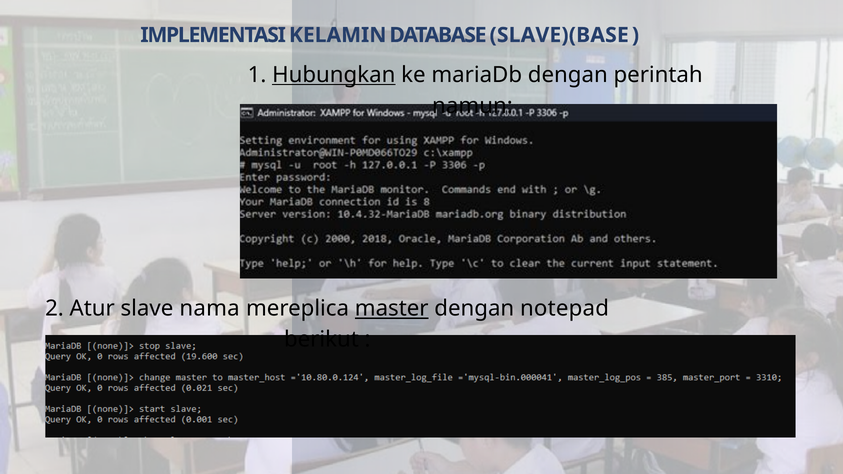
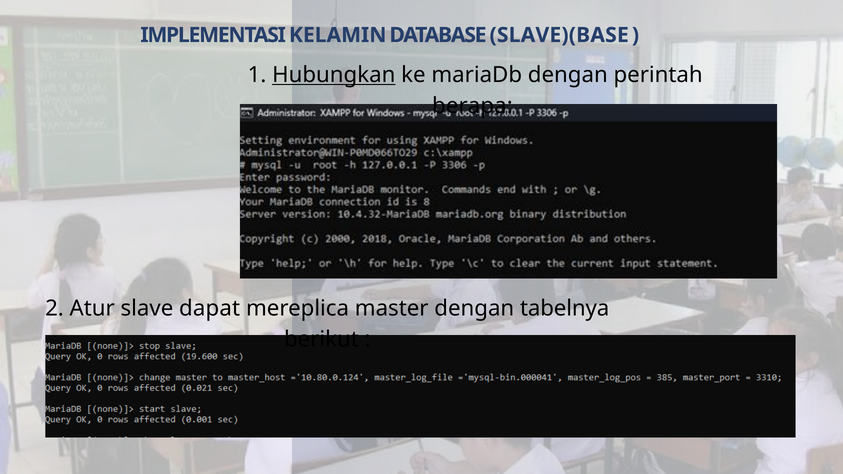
namun: namun -> berapa
nama: nama -> dapat
master underline: present -> none
notepad: notepad -> tabelnya
